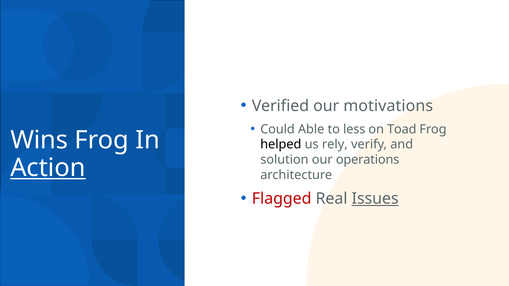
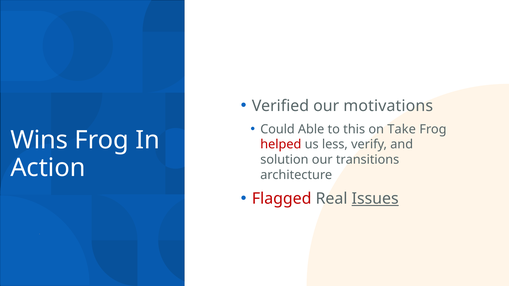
less: less -> this
Toad: Toad -> Take
helped colour: black -> red
rely: rely -> less
operations: operations -> transitions
Action underline: present -> none
